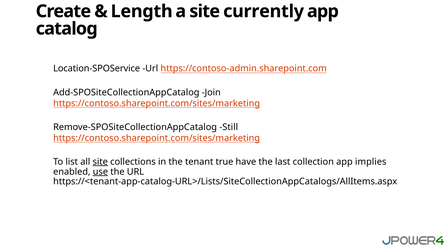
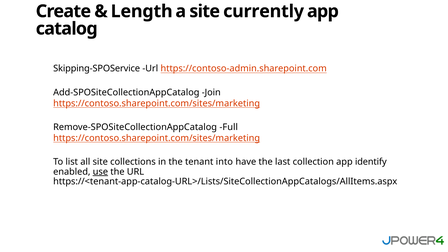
Location-SPOService: Location-SPOService -> Skipping-SPOService
Still: Still -> Full
site at (100, 162) underline: present -> none
true: true -> into
implies: implies -> identify
